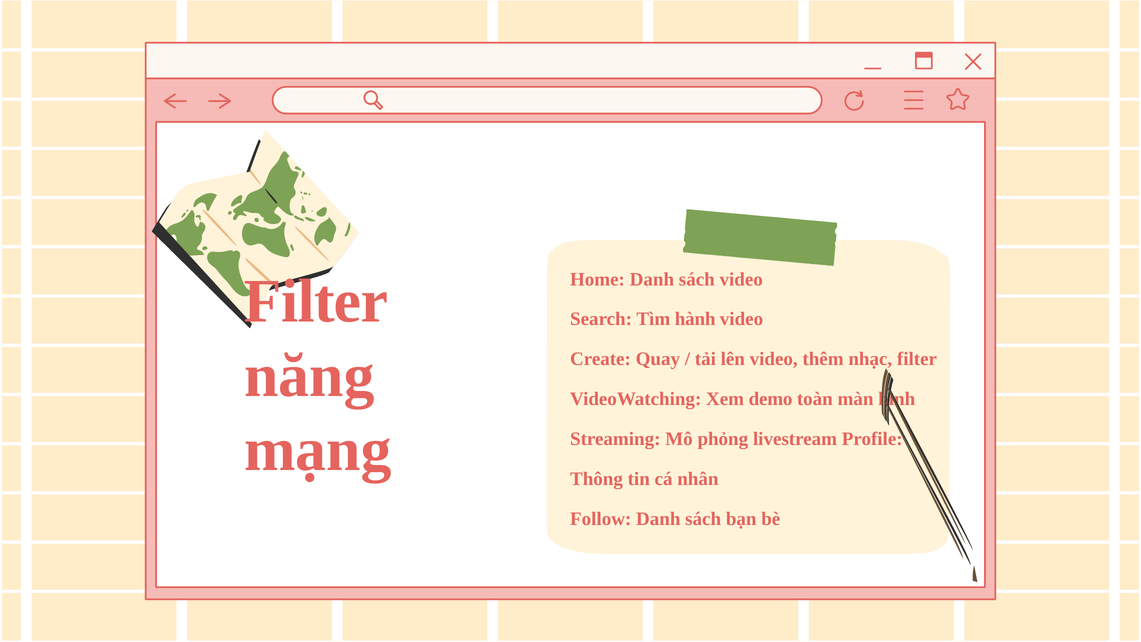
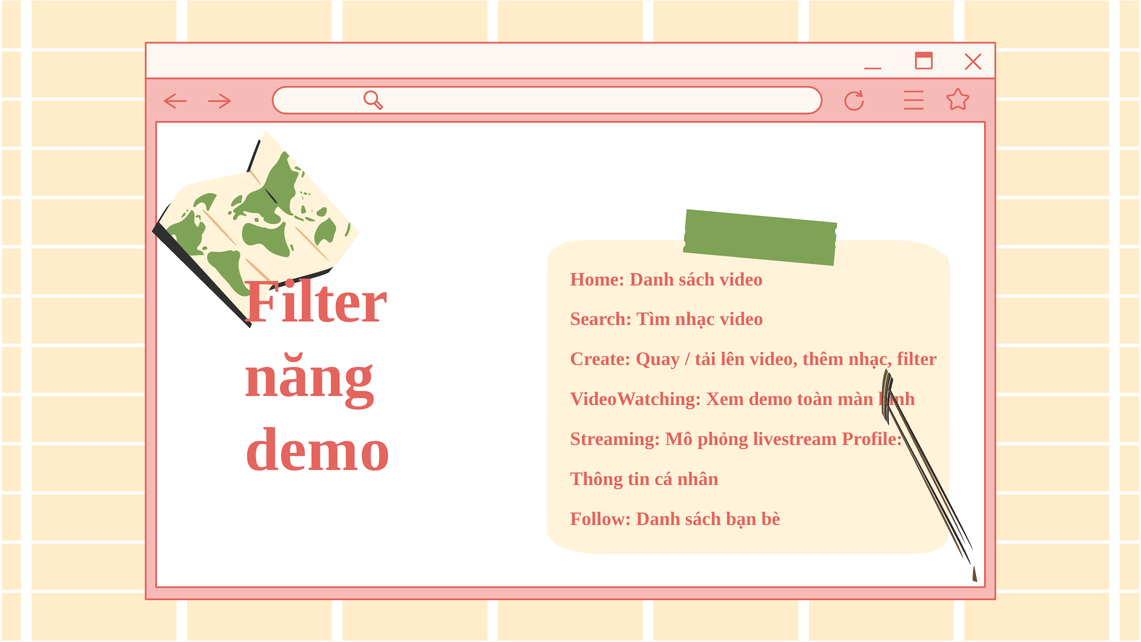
Tìm hành: hành -> nhạc
mạng at (318, 450): mạng -> demo
